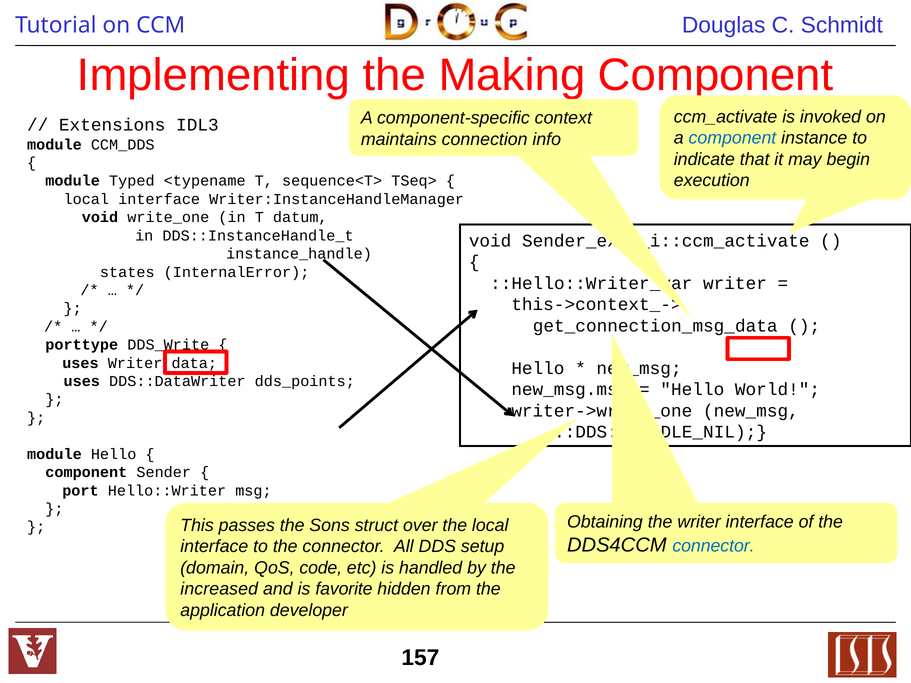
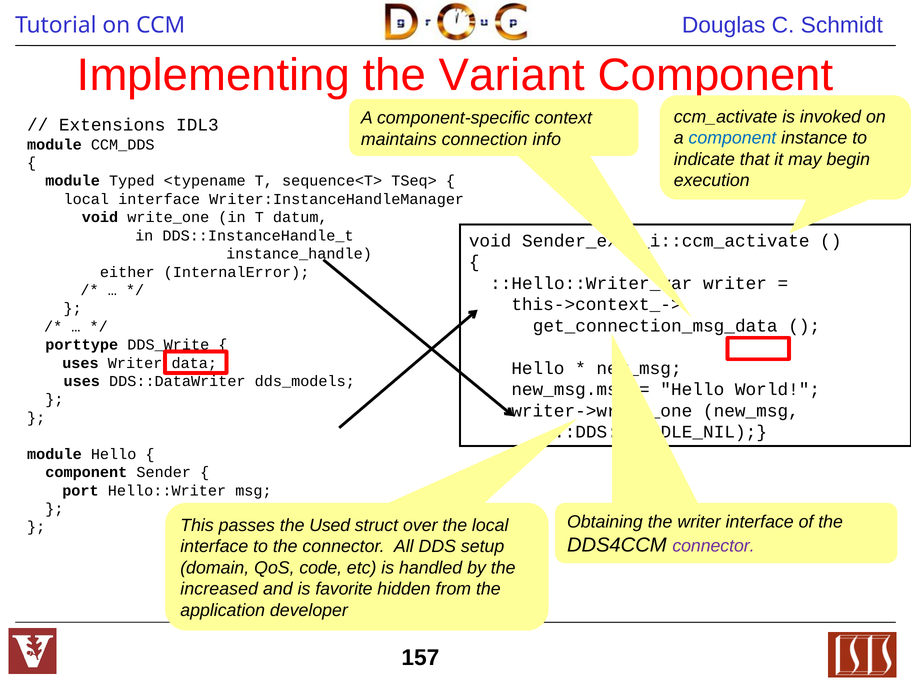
Making: Making -> Variant
states: states -> either
dds_points: dds_points -> dds_models
Sons: Sons -> Used
connector at (713, 546) colour: blue -> purple
